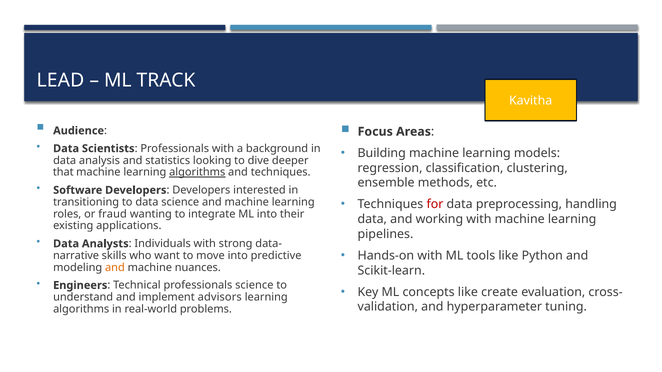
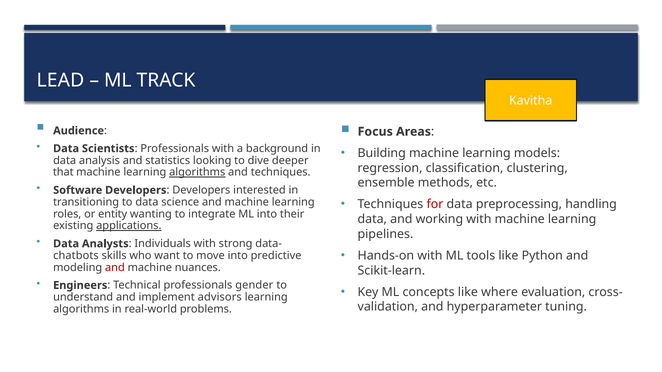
fraud: fraud -> entity
applications underline: none -> present
narrative: narrative -> chatbots
and at (115, 268) colour: orange -> red
professionals science: science -> gender
create: create -> where
